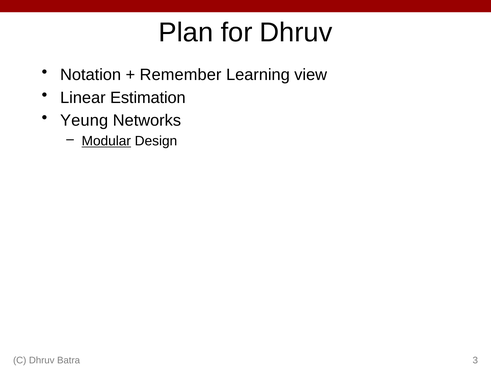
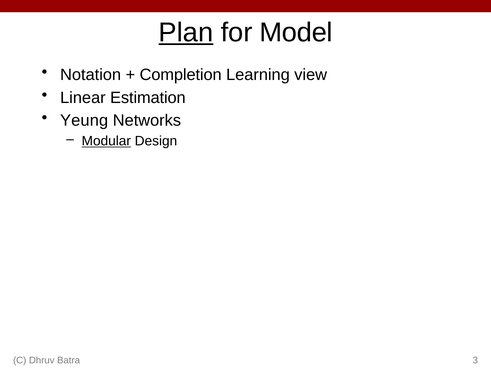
Plan underline: none -> present
for Dhruv: Dhruv -> Model
Remember: Remember -> Completion
